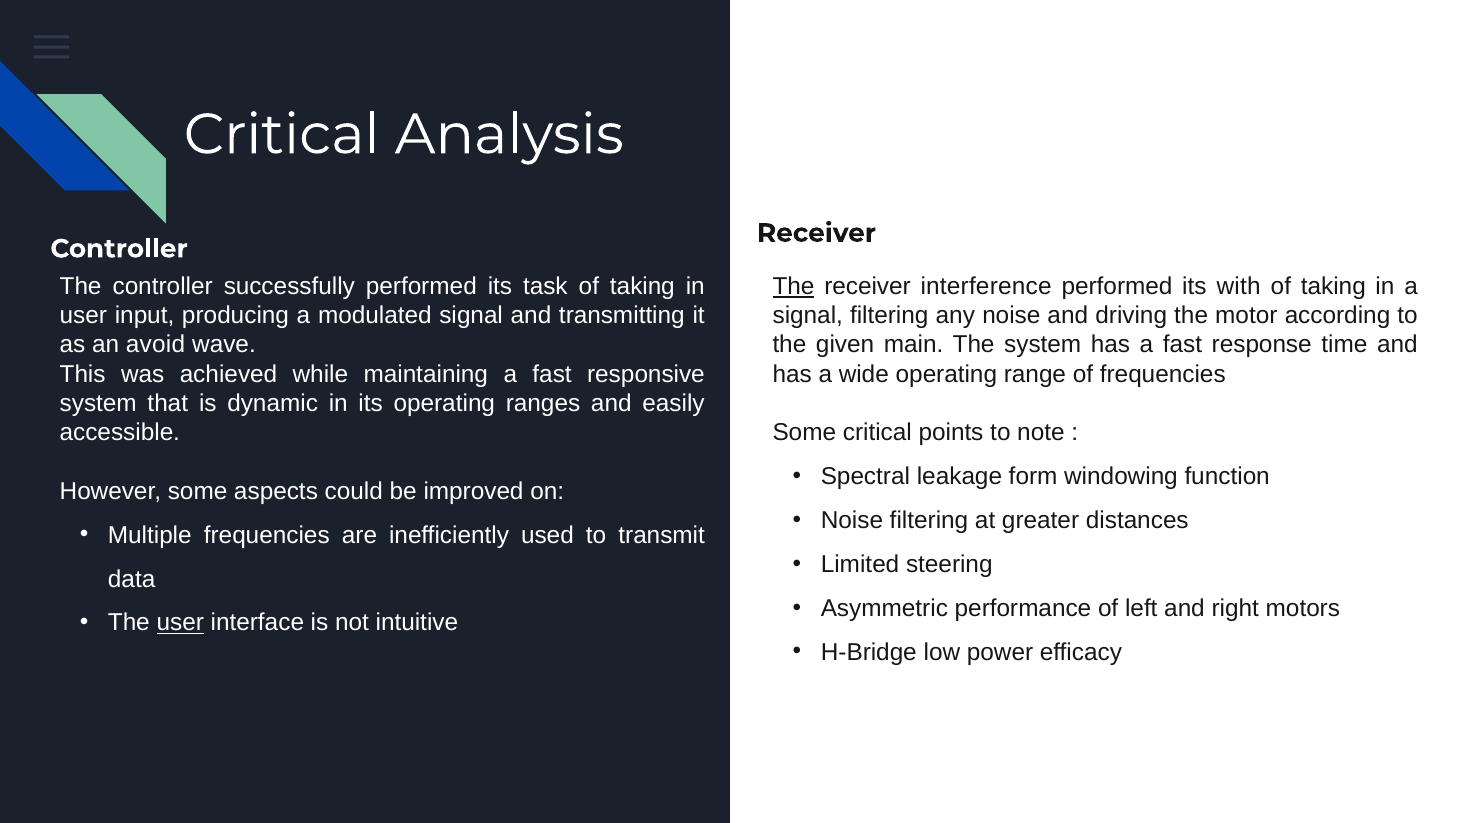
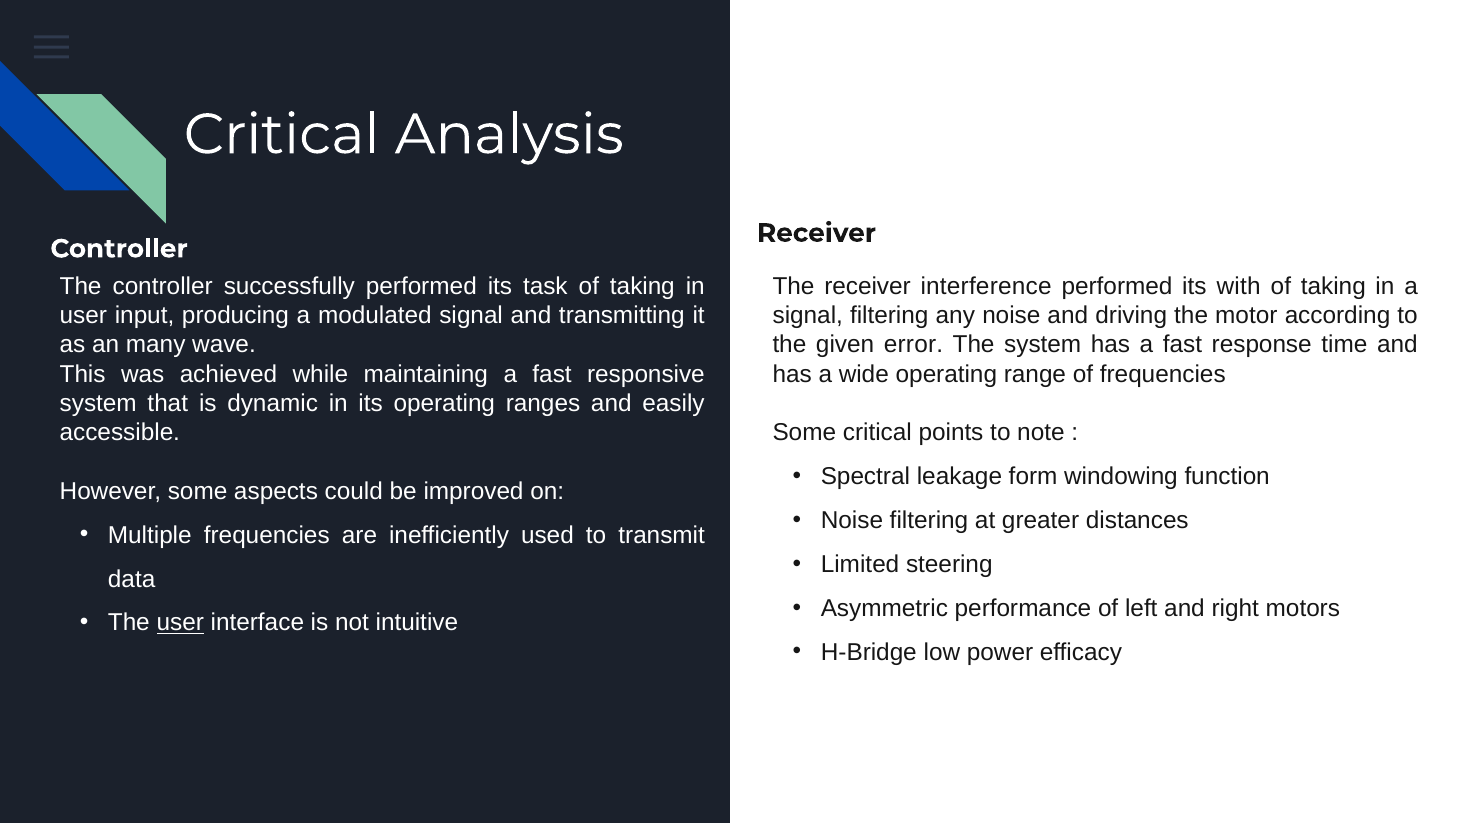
The at (794, 286) underline: present -> none
avoid: avoid -> many
main: main -> error
